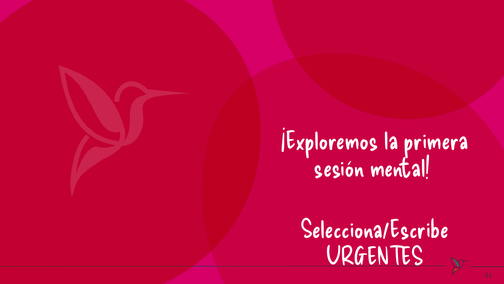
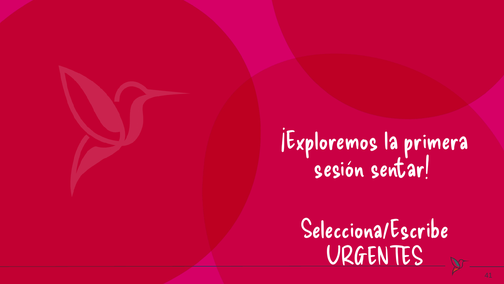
mental: mental -> sentar
